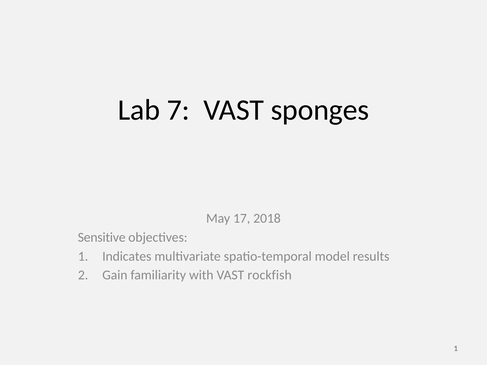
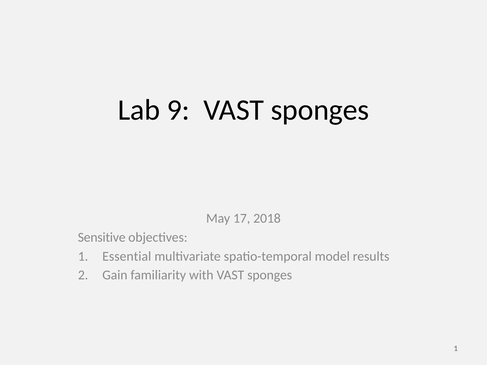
7: 7 -> 9
Indicates: Indicates -> Essential
with VAST rockfish: rockfish -> sponges
